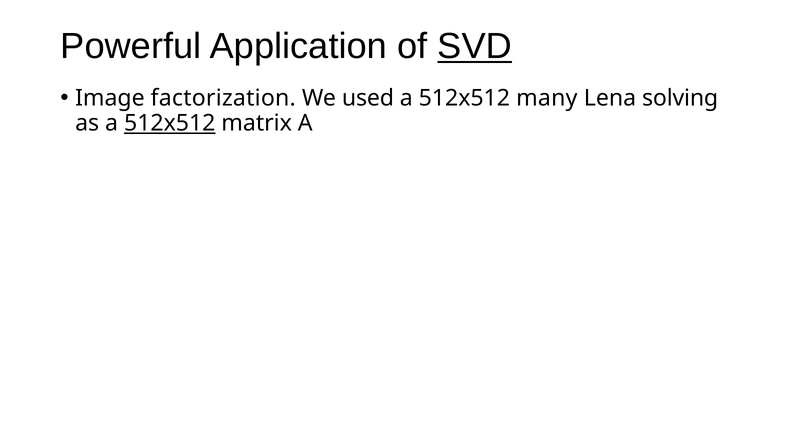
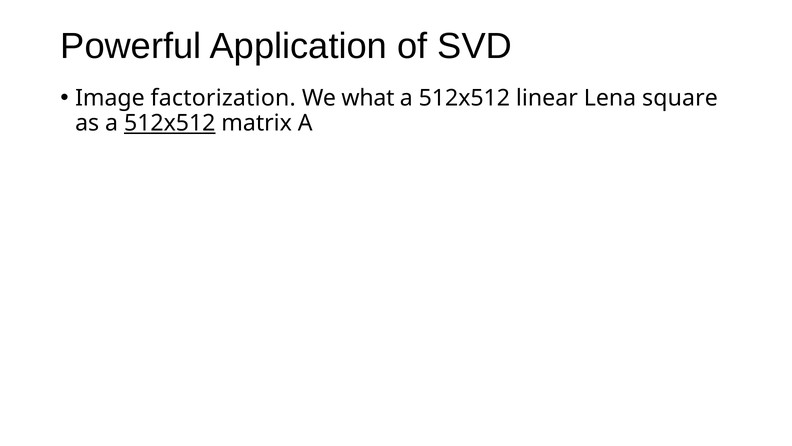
SVD underline: present -> none
used: used -> what
many: many -> linear
solving: solving -> square
